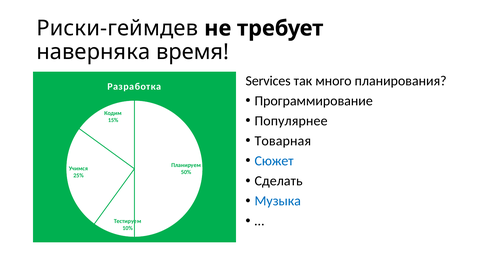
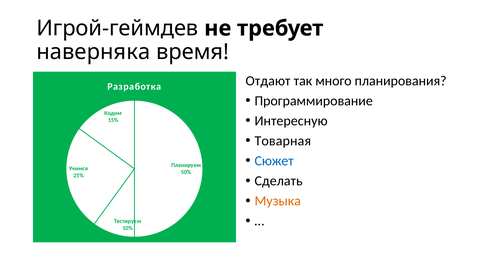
Риски-геймдев: Риски-геймдев -> Игрой-геймдев
Services: Services -> Отдают
Популярнее: Популярнее -> Интересную
Музыка colour: blue -> orange
